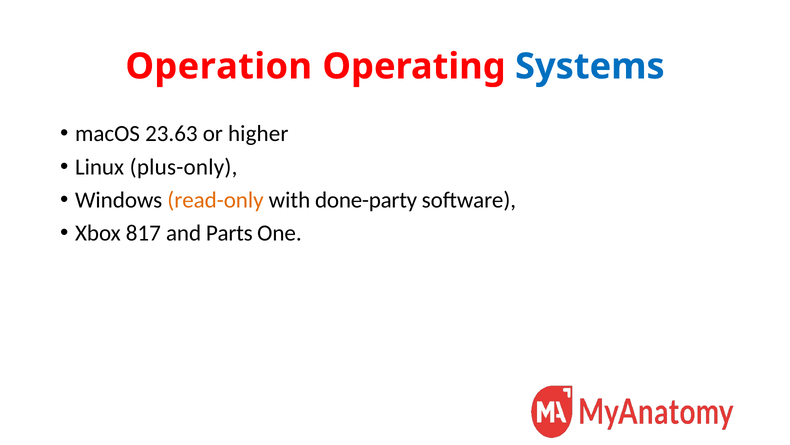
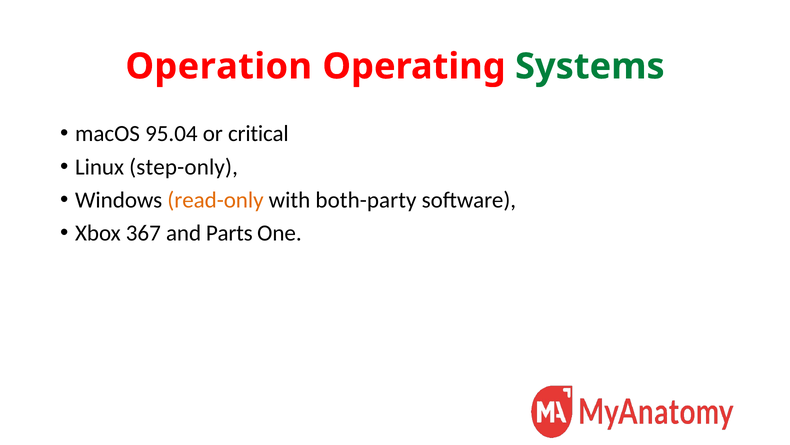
Systems colour: blue -> green
23.63: 23.63 -> 95.04
higher: higher -> critical
plus-only: plus-only -> step-only
done-party: done-party -> both-party
817: 817 -> 367
